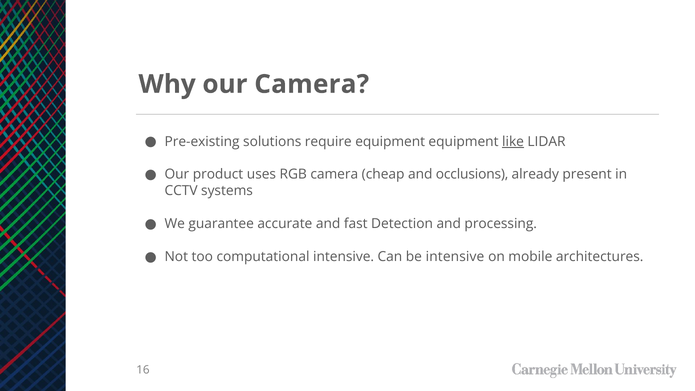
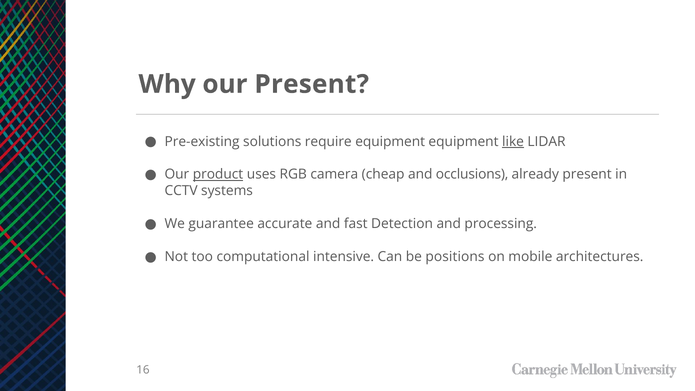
our Camera: Camera -> Present
product underline: none -> present
be intensive: intensive -> positions
